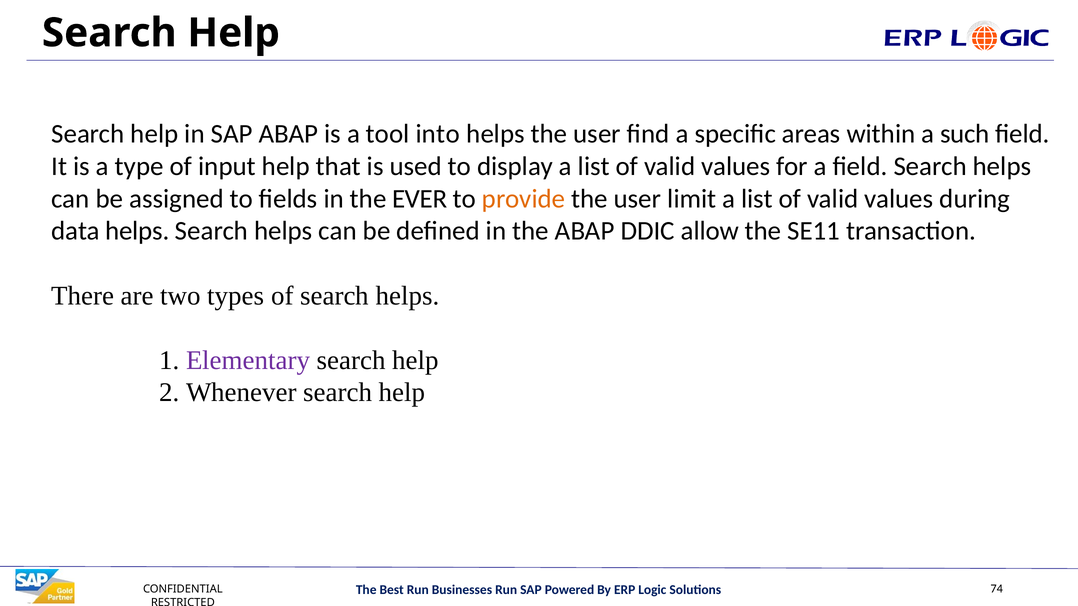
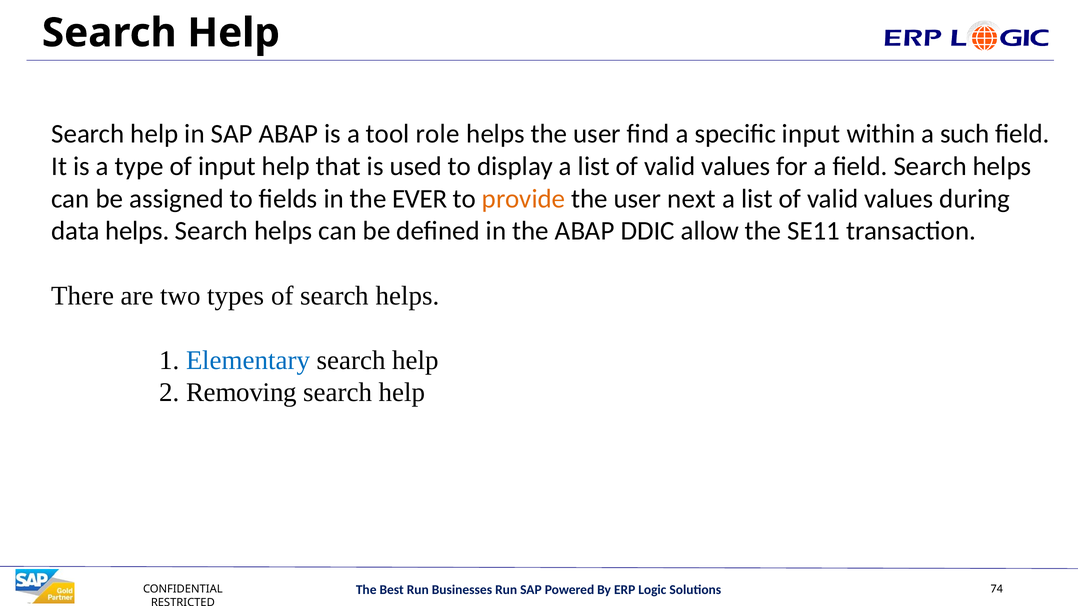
into: into -> role
specific areas: areas -> input
limit: limit -> next
Elementary colour: purple -> blue
Whenever: Whenever -> Removing
